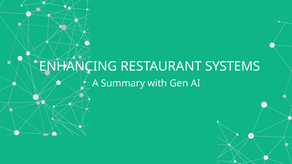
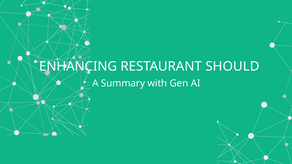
SYSTEMS: SYSTEMS -> SHOULD
